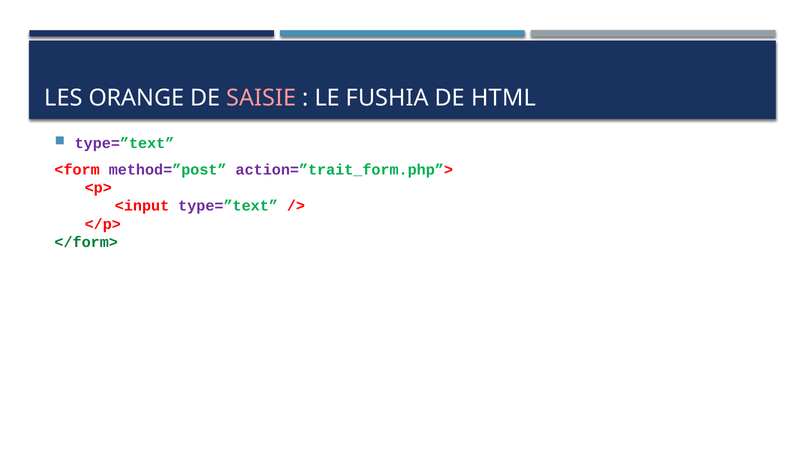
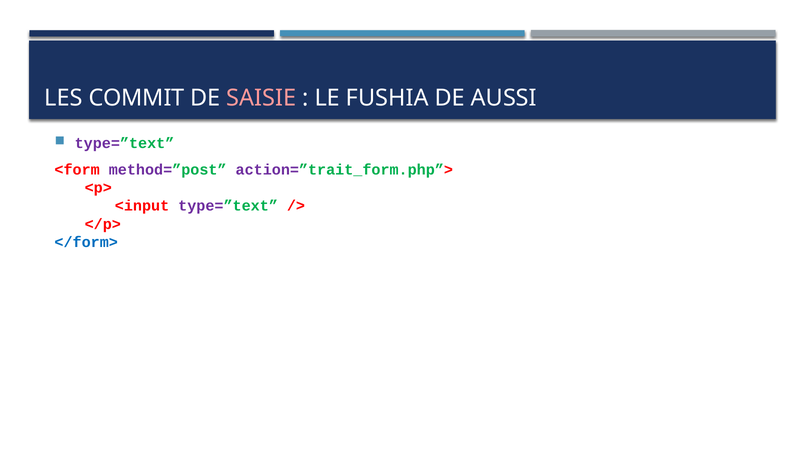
ORANGE: ORANGE -> COMMIT
HTML: HTML -> AUSSI
</form> colour: green -> blue
